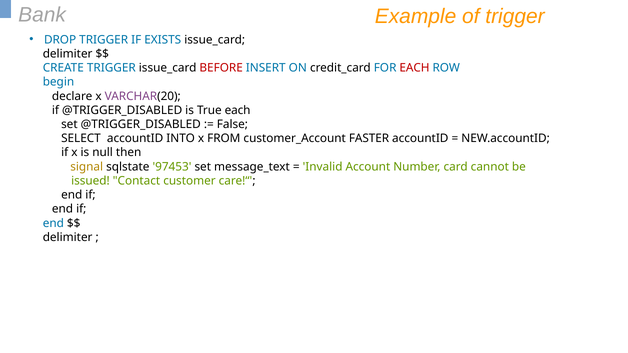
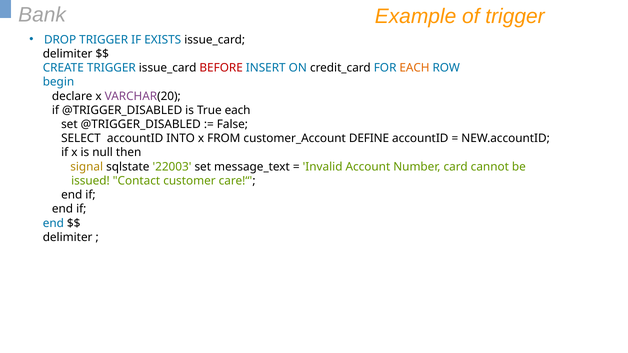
EACH at (415, 68) colour: red -> orange
FASTER: FASTER -> DEFINE
97453: 97453 -> 22003
